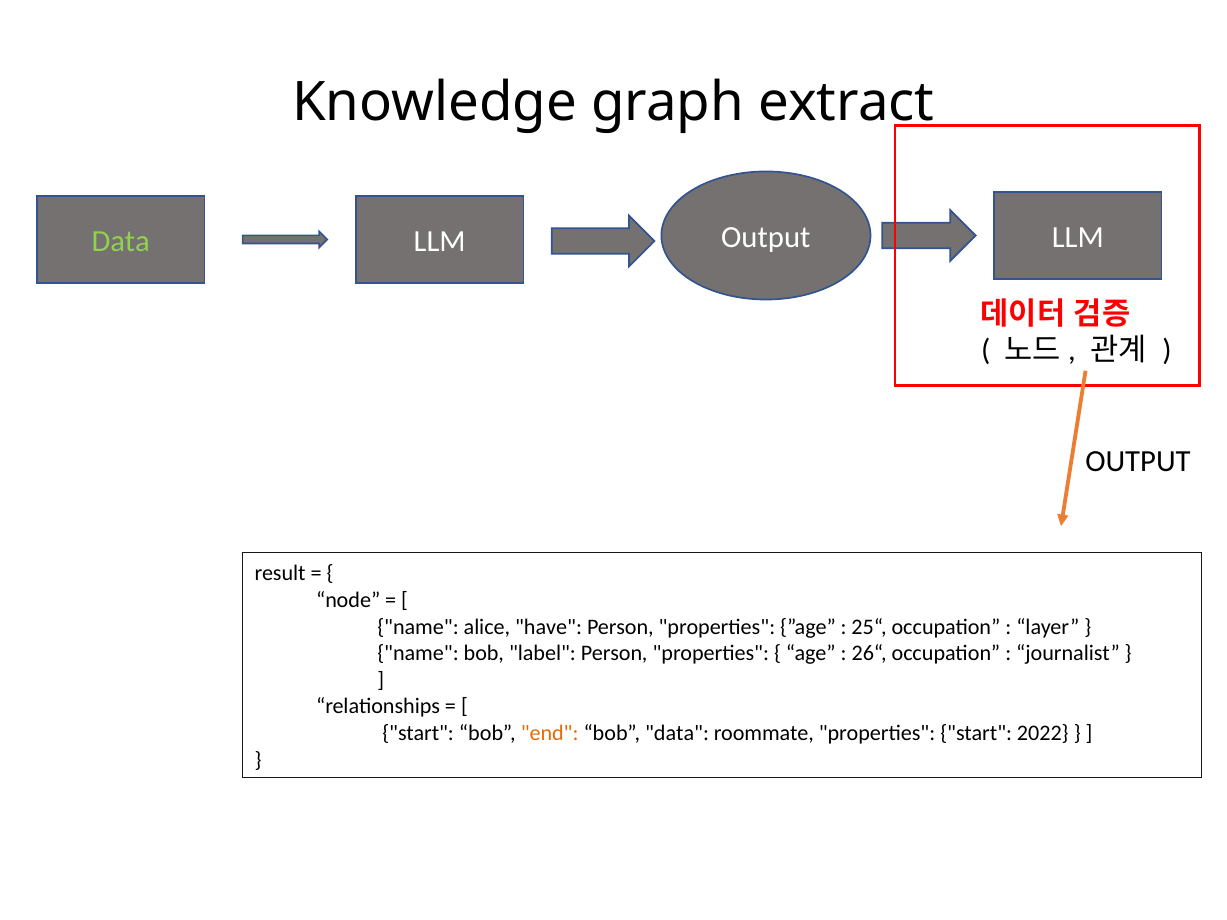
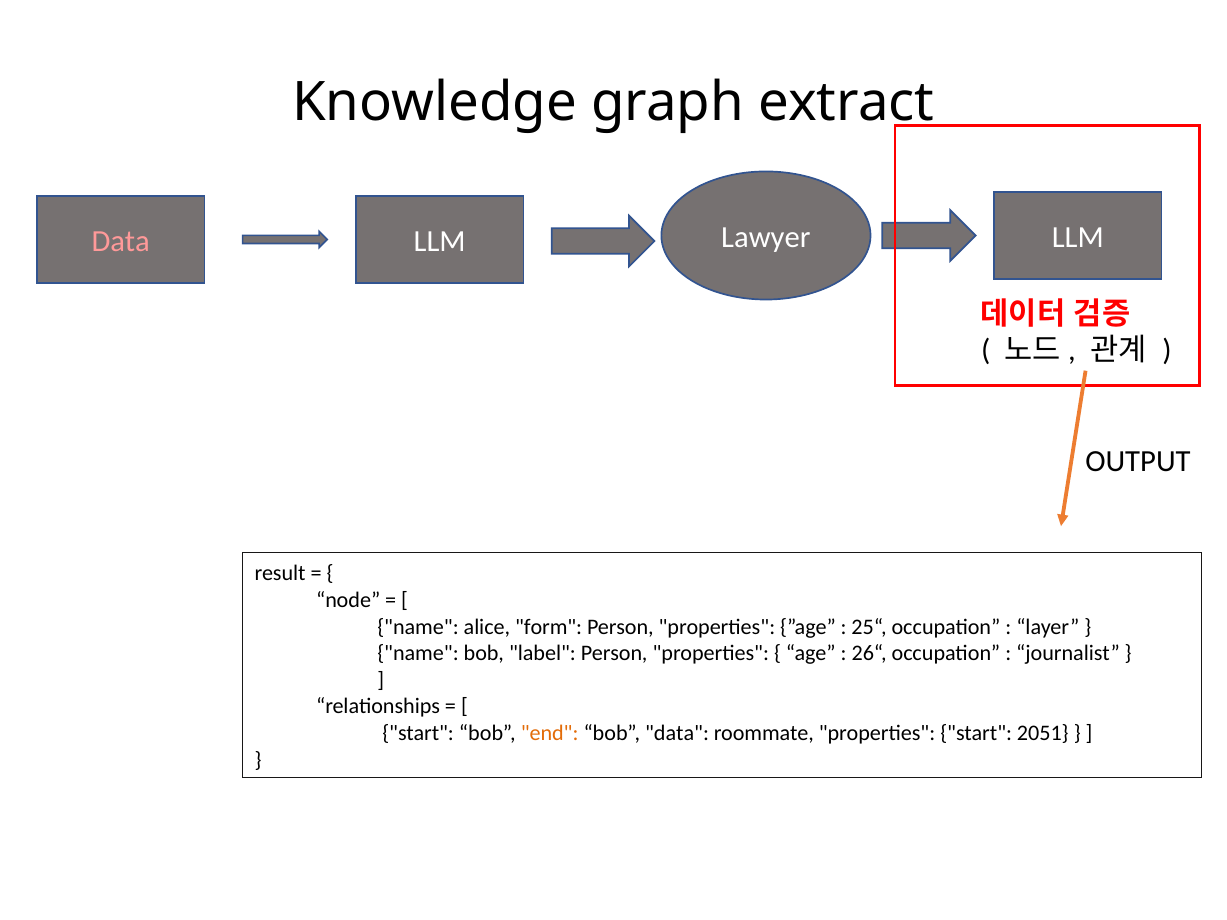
Data at (121, 242) colour: light green -> pink
Output at (766, 238): Output -> Lawyer
have: have -> form
2022: 2022 -> 2051
